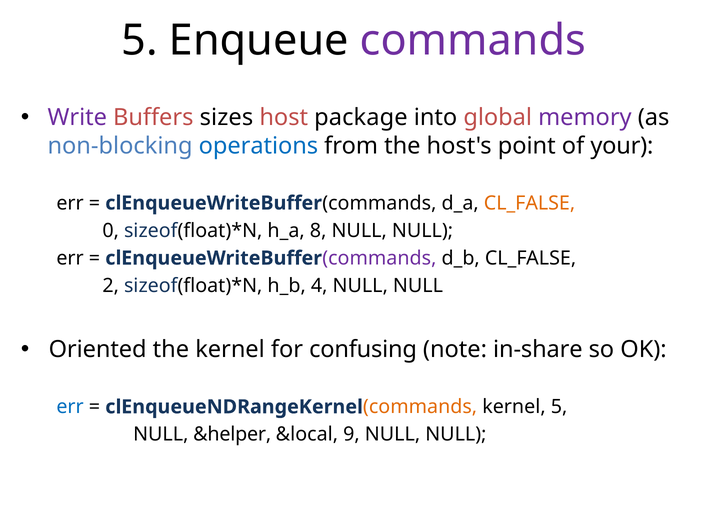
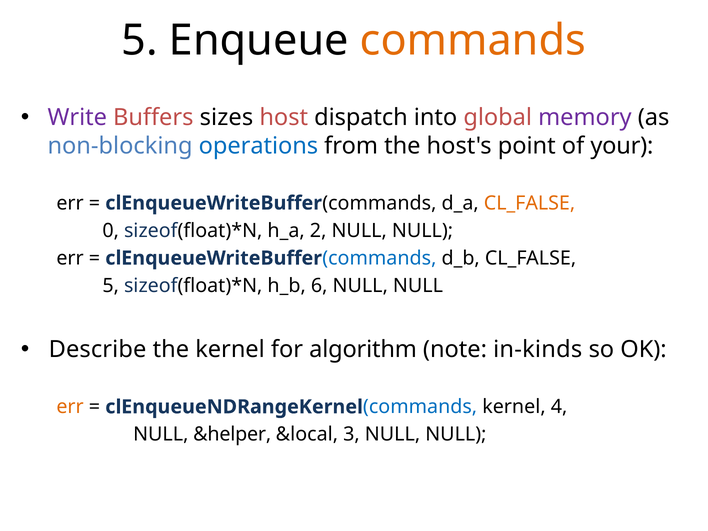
commands at (473, 40) colour: purple -> orange
package: package -> dispatch
8: 8 -> 2
commands at (379, 258) colour: purple -> blue
2 at (111, 286): 2 -> 5
4: 4 -> 6
Oriented: Oriented -> Describe
confusing: confusing -> algorithm
in-share: in-share -> in-kinds
err at (70, 407) colour: blue -> orange
commands at (420, 407) colour: orange -> blue
kernel 5: 5 -> 4
9: 9 -> 3
